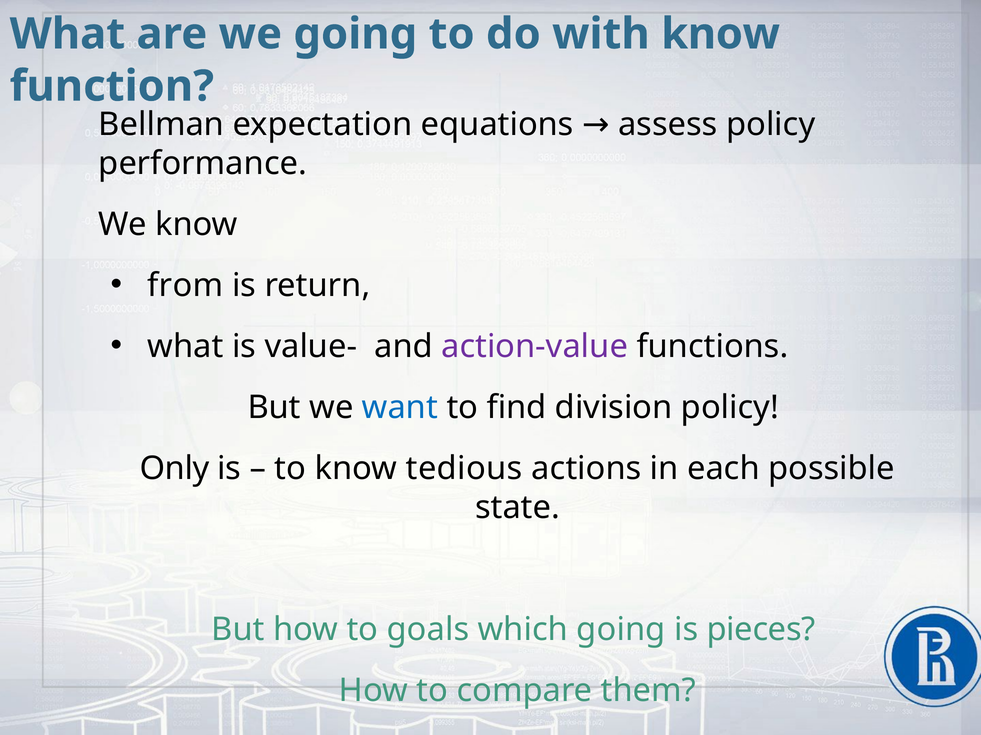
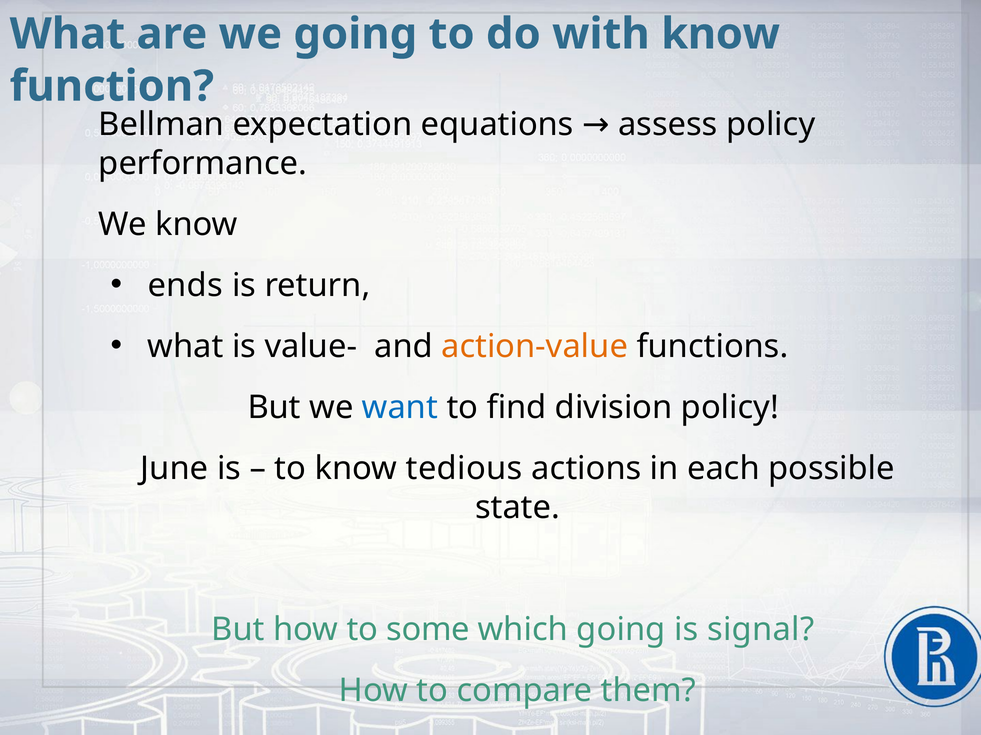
from: from -> ends
action-value colour: purple -> orange
Only: Only -> June
goals: goals -> some
pieces: pieces -> signal
